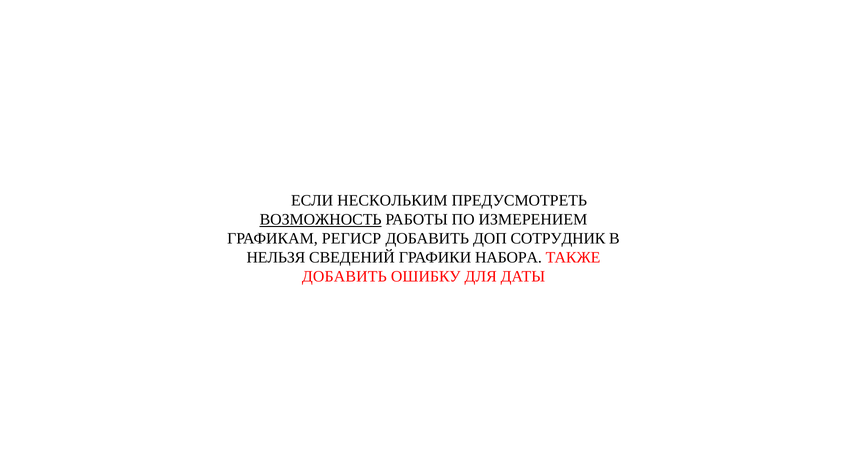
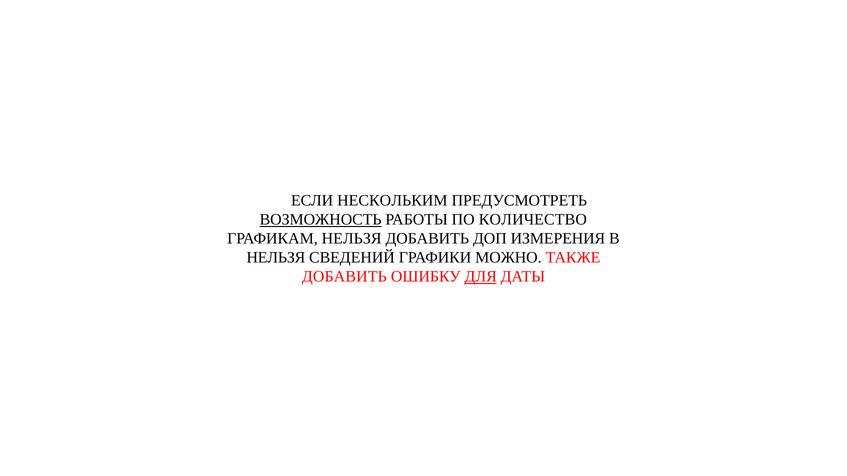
ИЗМЕРЕНИЕМ: ИЗМЕРЕНИЕМ -> КОЛИЧЕСТВО
ГРАФИКАМ РЕГИСР: РЕГИСР -> НЕЛЬЗЯ
СОТРУДНИК: СОТРУДНИК -> ИЗМЕРЕНИЯ
НАБОРА: НАБОРА -> МОЖНО
ДЛЯ underline: none -> present
